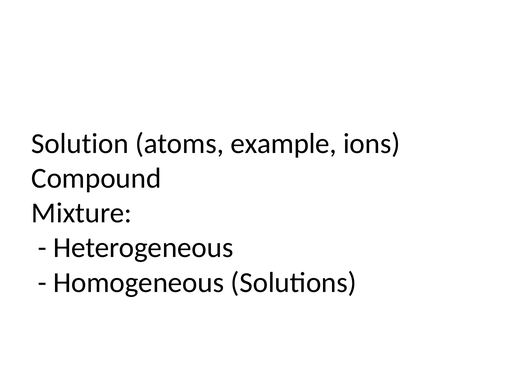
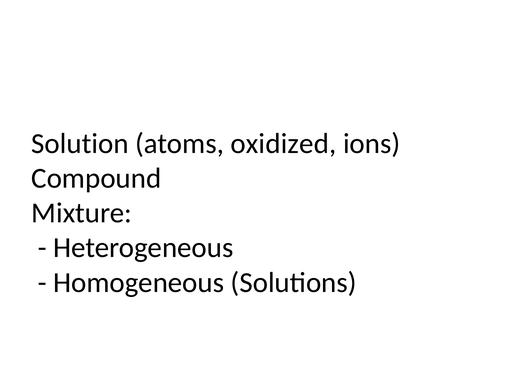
example: example -> oxidized
